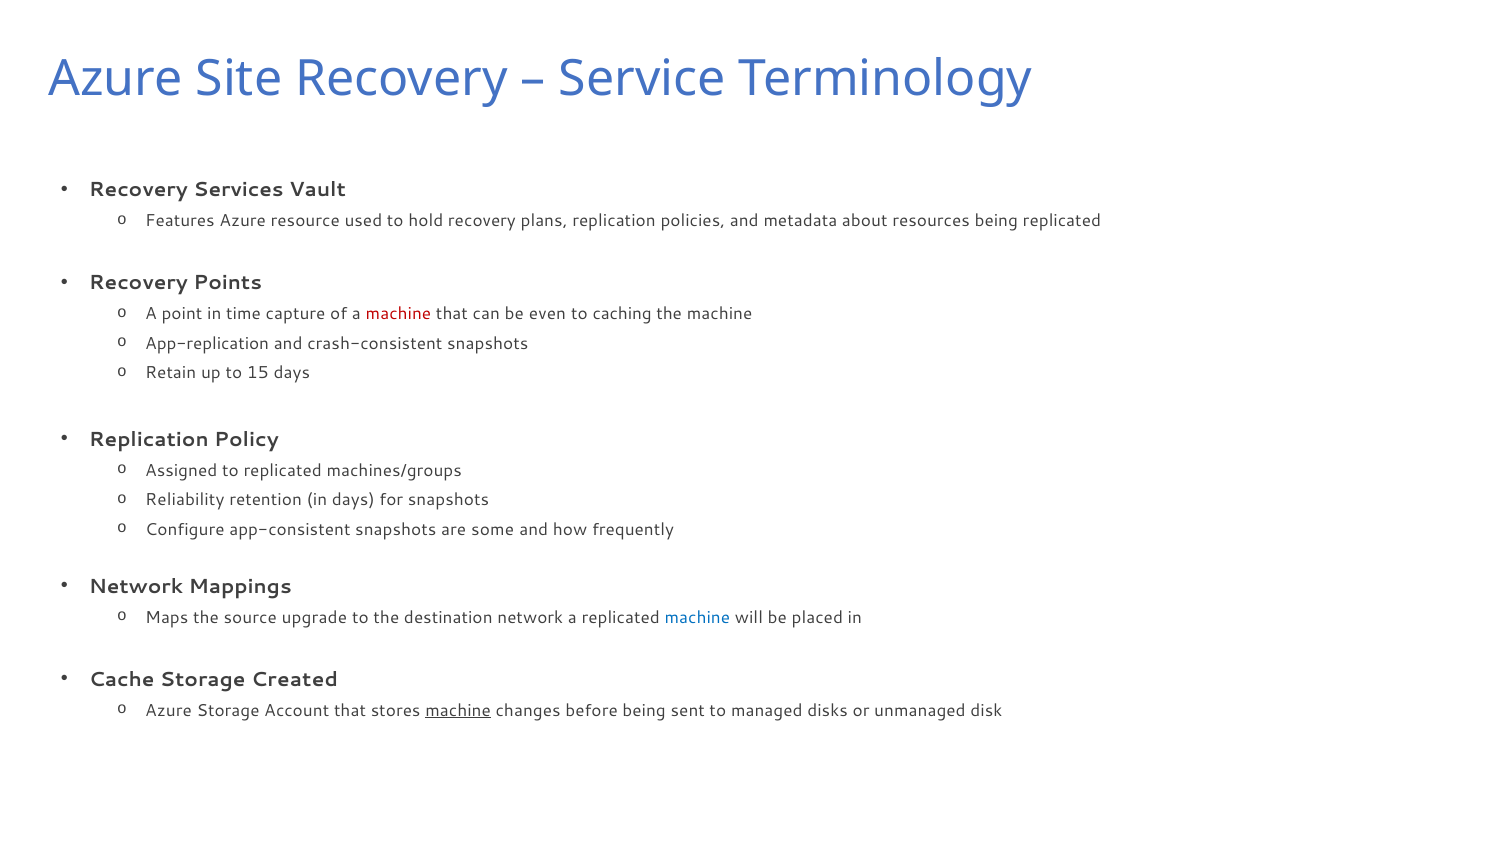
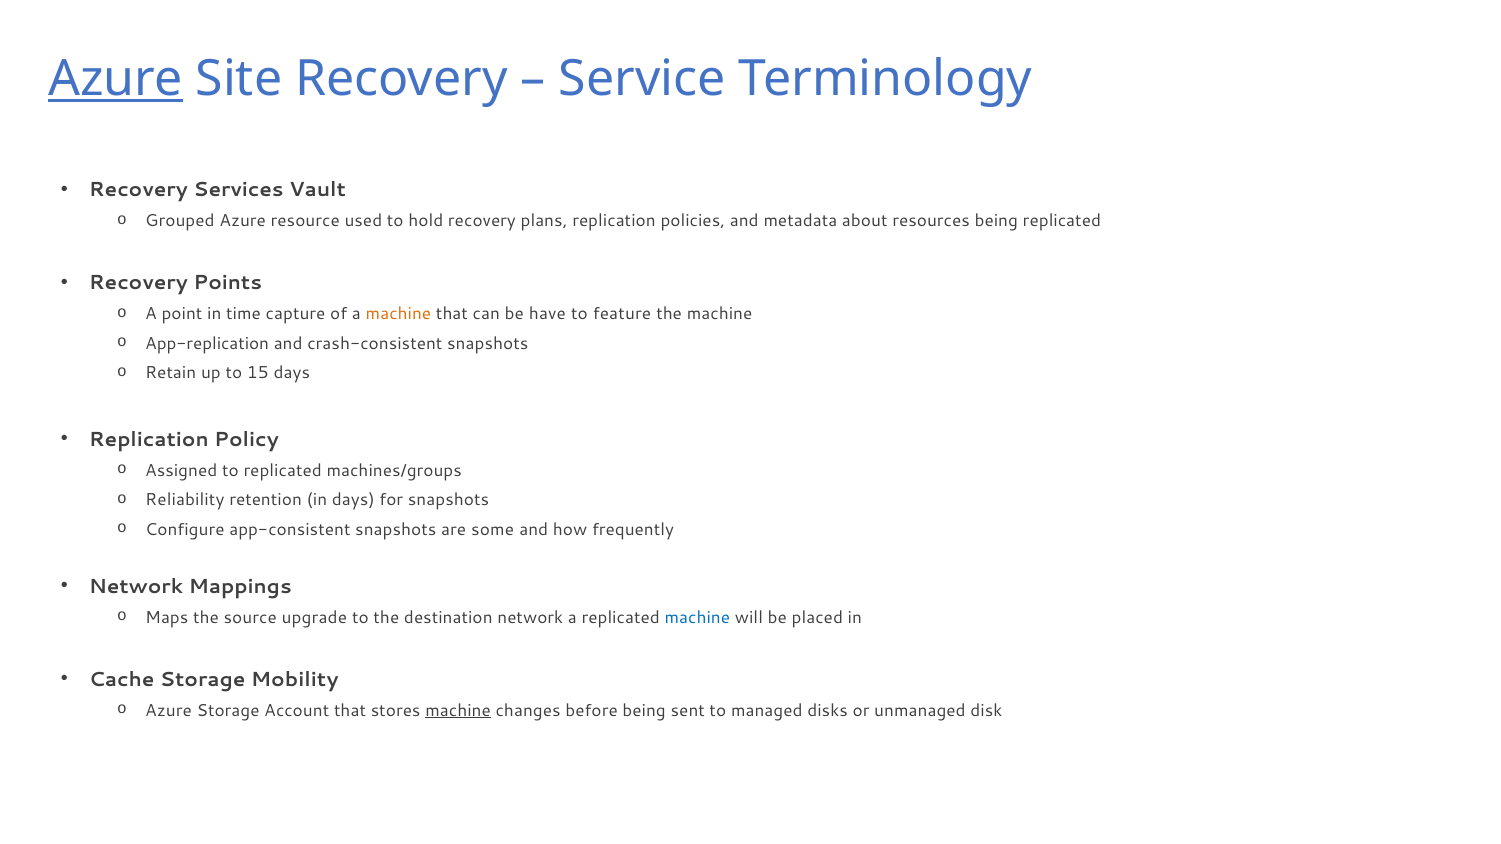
Azure at (116, 79) underline: none -> present
Features: Features -> Grouped
machine at (398, 314) colour: red -> orange
even: even -> have
caching: caching -> feature
Created: Created -> Mobility
